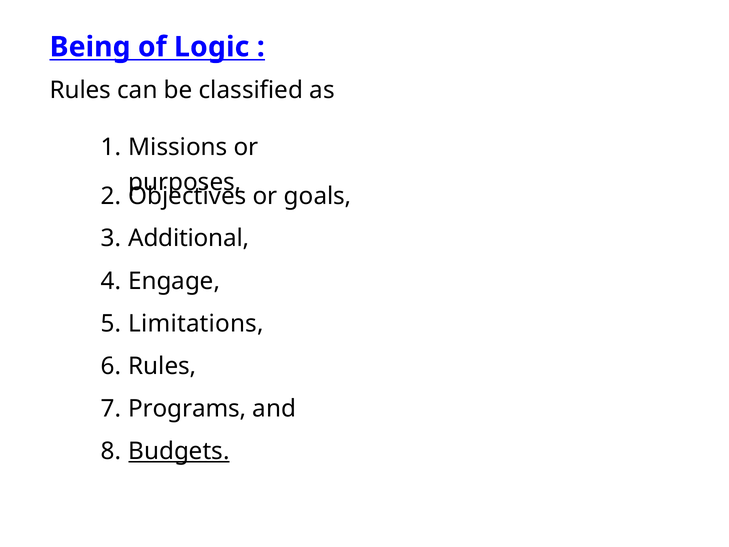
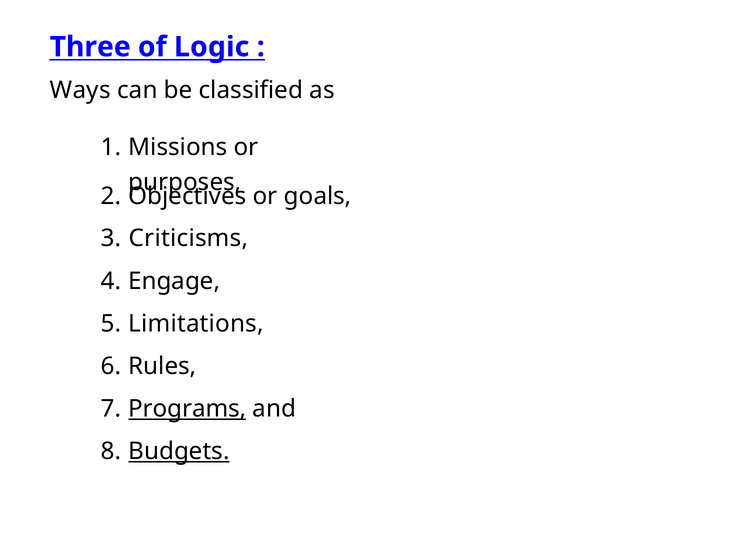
Being: Being -> Three
Rules at (80, 90): Rules -> Ways
Additional: Additional -> Criticisms
Programs underline: none -> present
